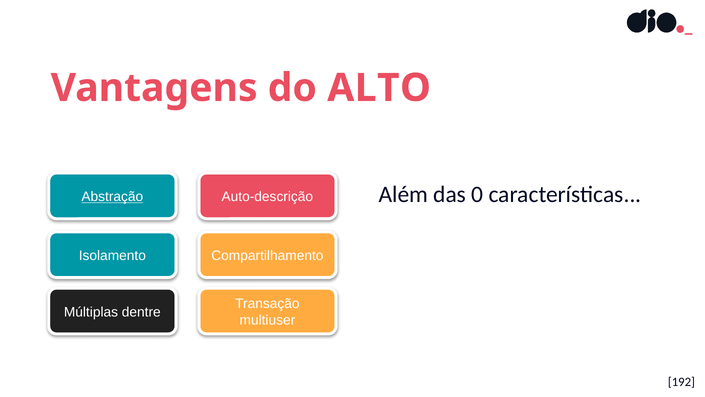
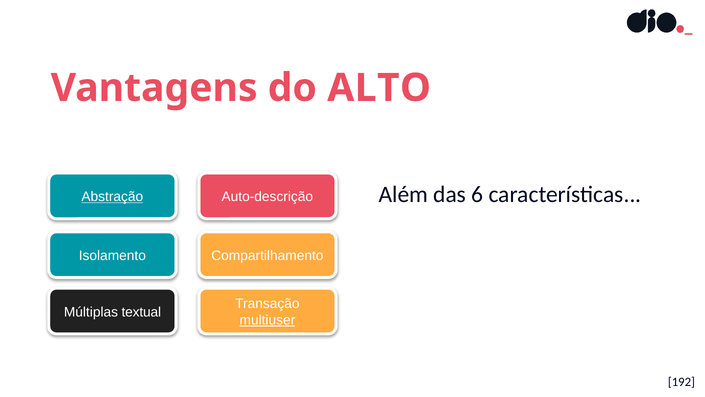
0: 0 -> 6
dentre: dentre -> textual
multiuser underline: none -> present
